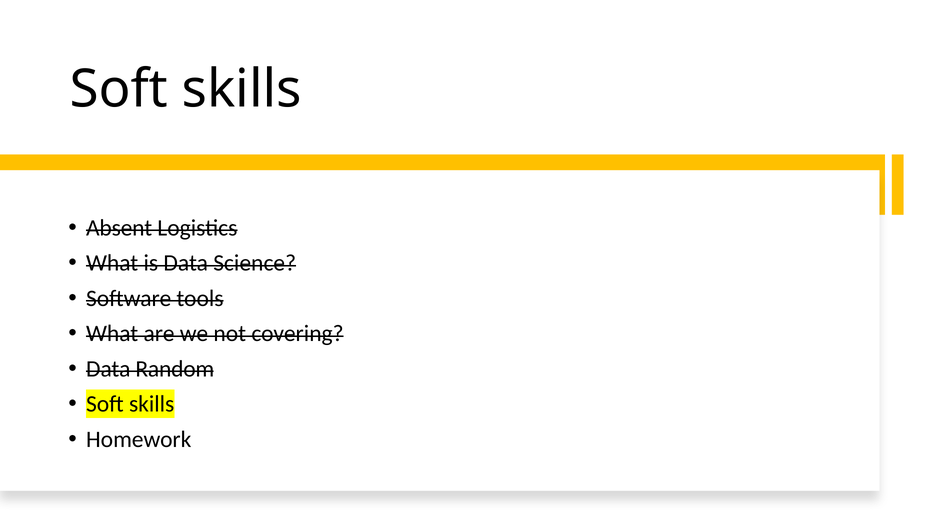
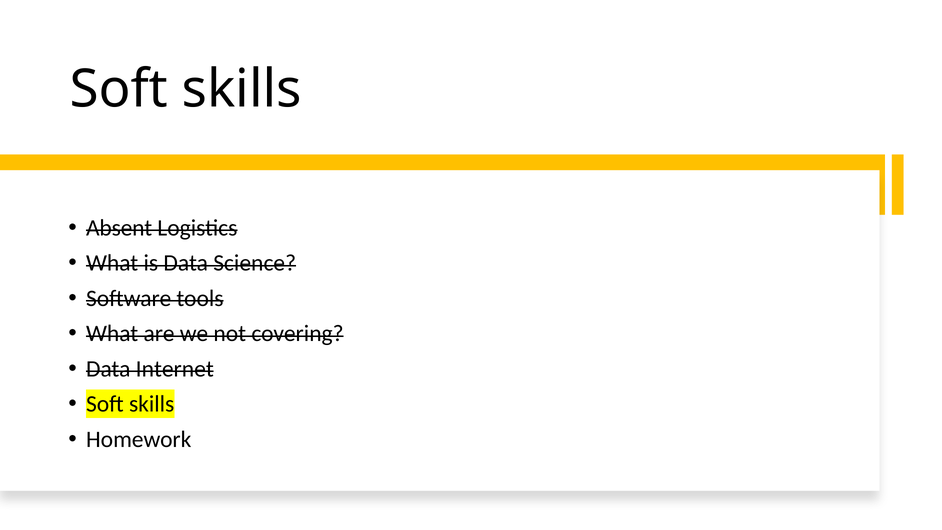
Random: Random -> Internet
